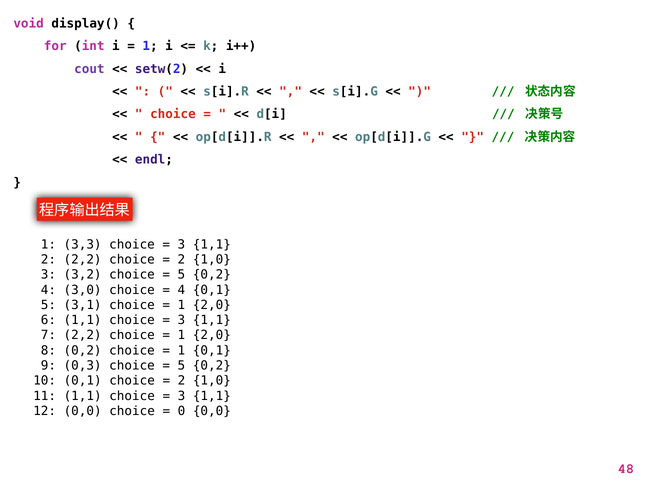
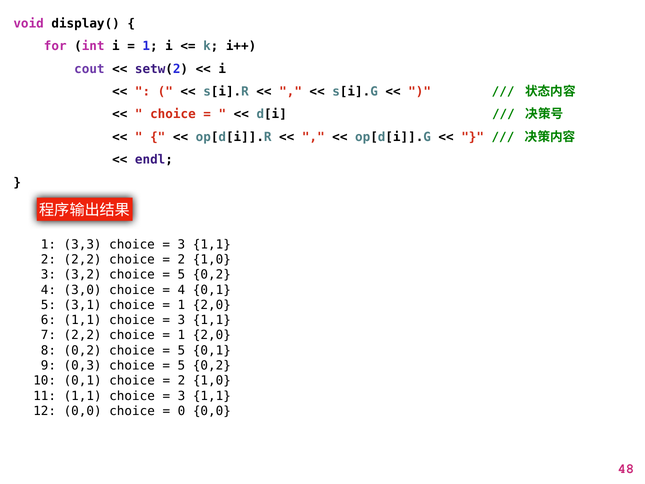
1 at (181, 350): 1 -> 5
